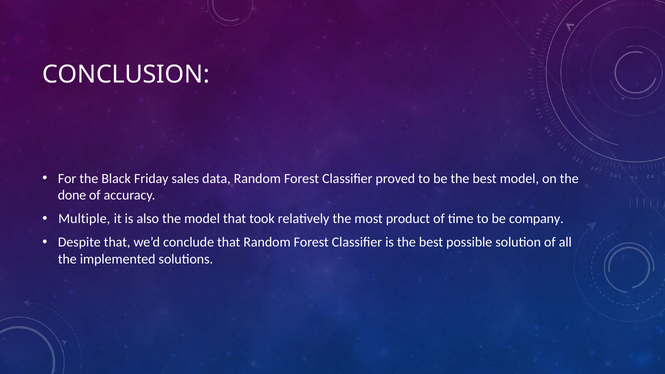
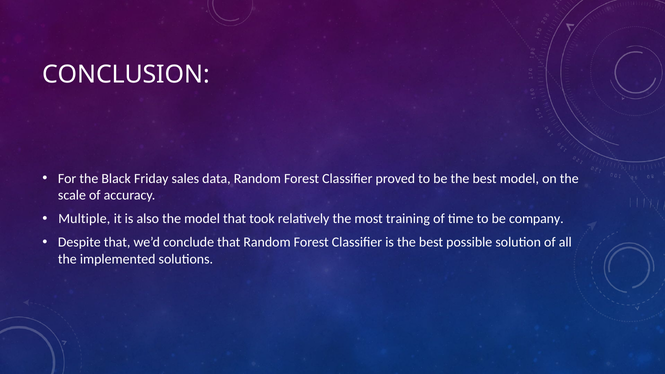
done: done -> scale
product: product -> training
